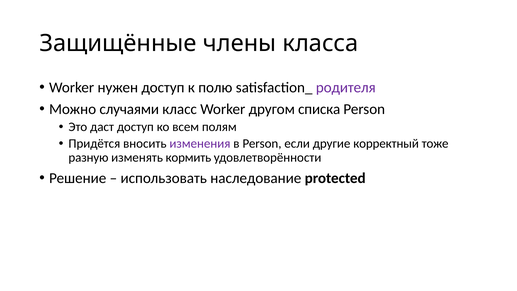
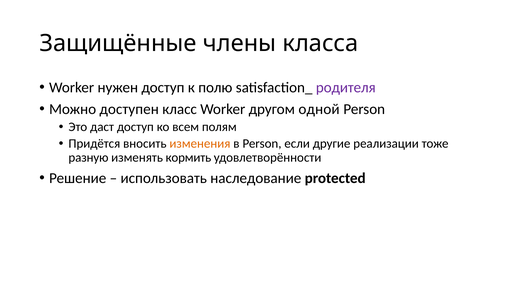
случаями: случаями -> доступен
списка: списка -> одной
изменения colour: purple -> orange
корректный: корректный -> реализации
